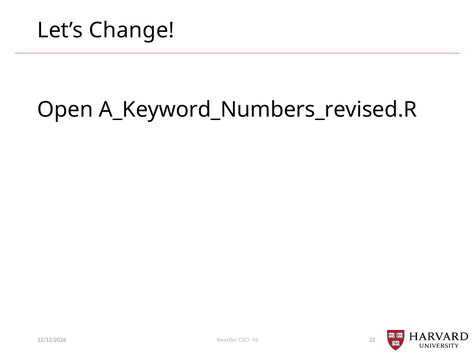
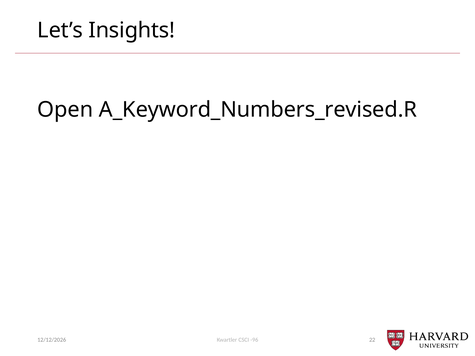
Change: Change -> Insights
